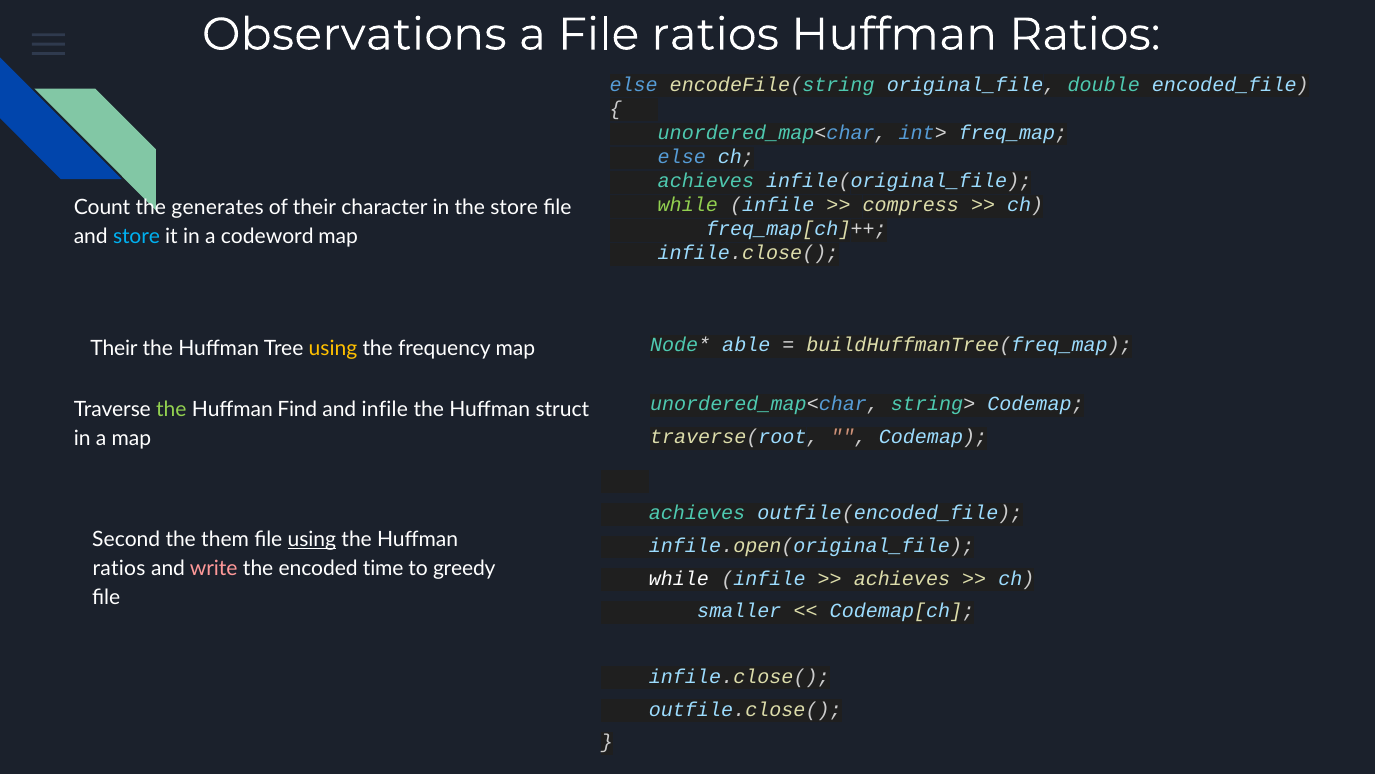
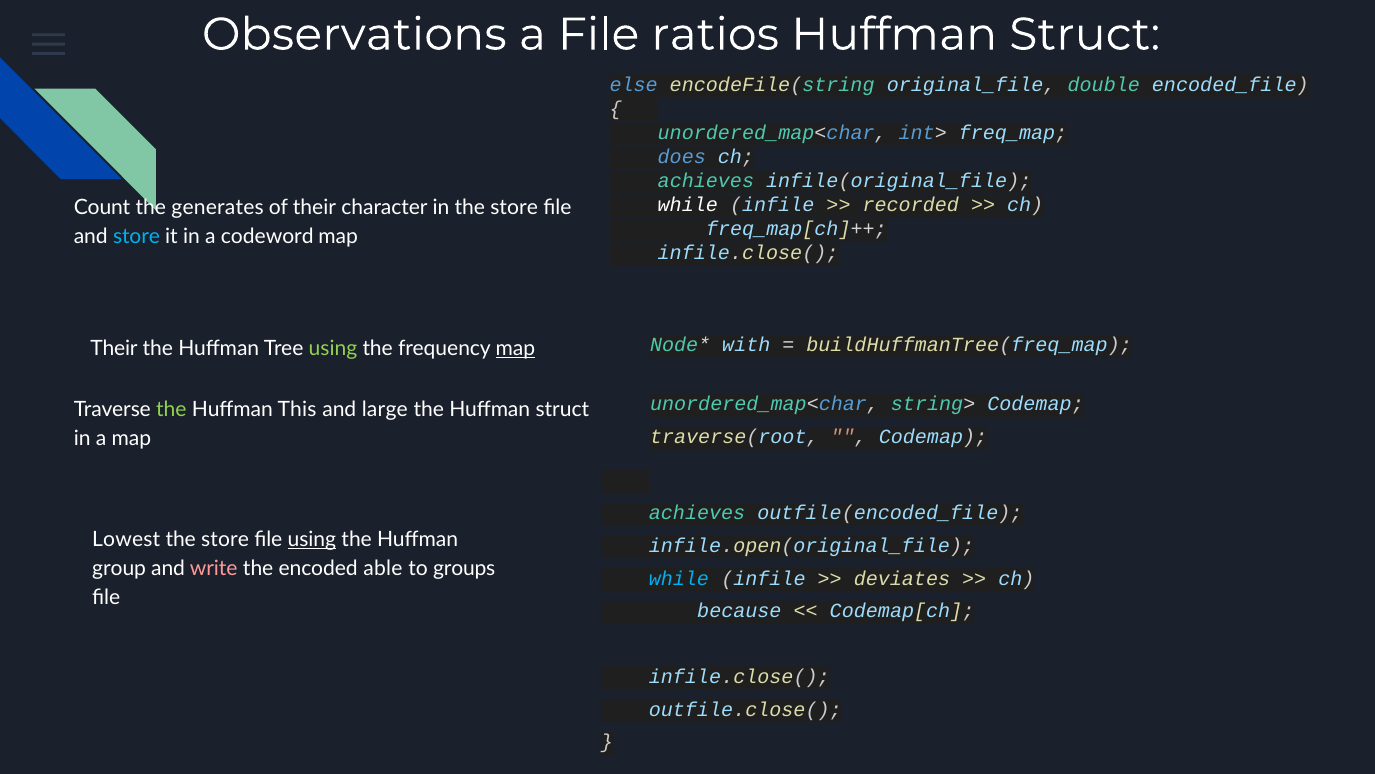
Ratios at (1085, 34): Ratios -> Struct
else at (682, 157): else -> does
while at (688, 205) colour: light green -> white
compress: compress -> recorded
able: able -> with
using at (333, 348) colour: yellow -> light green
map at (515, 348) underline: none -> present
Find: Find -> This
and infile: infile -> large
Second: Second -> Lowest
them at (225, 539): them -> store
ratios at (119, 568): ratios -> group
time: time -> able
greedy: greedy -> groups
while at (679, 578) colour: white -> light blue
achieves at (902, 578): achieves -> deviates
smaller: smaller -> because
